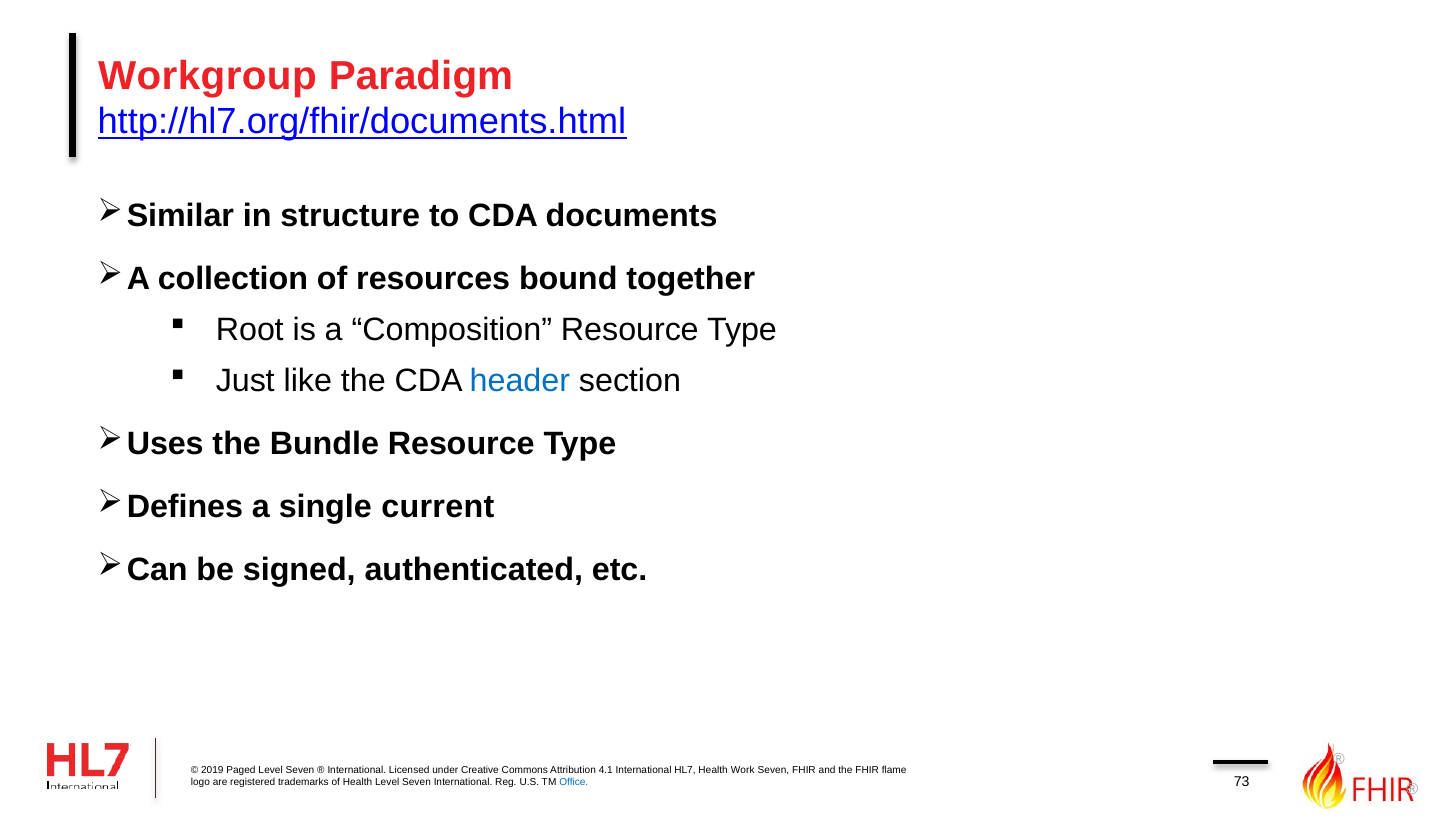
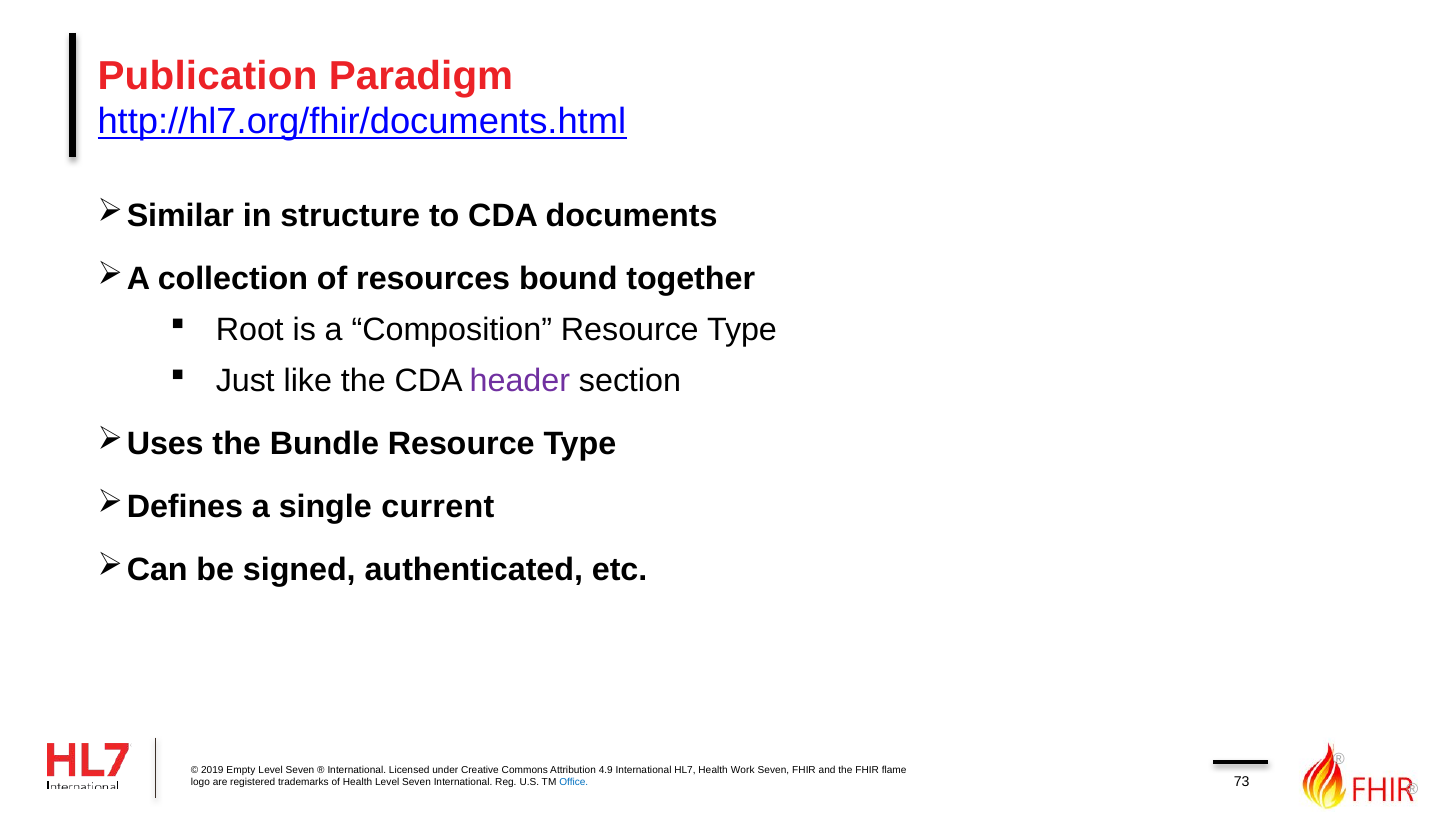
Workgroup: Workgroup -> Publication
header colour: blue -> purple
Paged: Paged -> Empty
4.1: 4.1 -> 4.9
